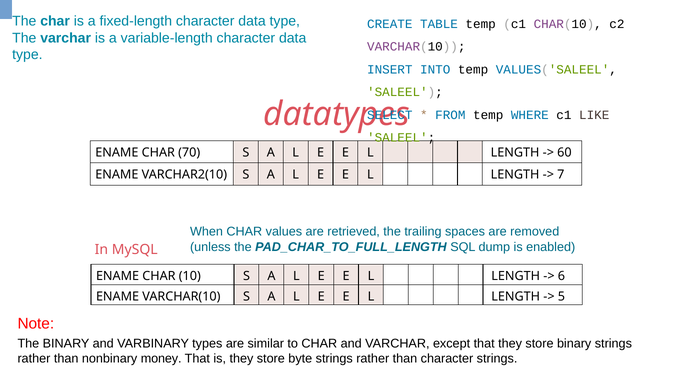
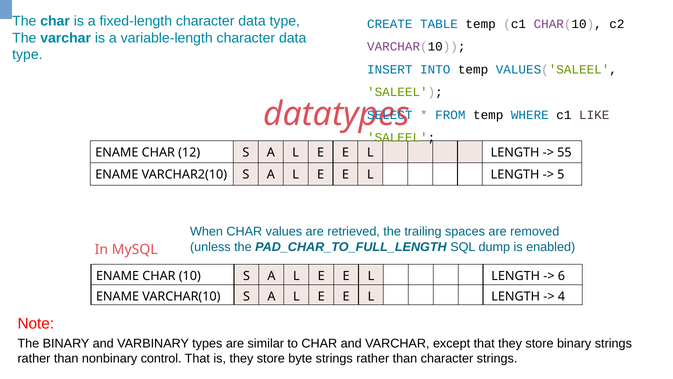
70: 70 -> 12
60: 60 -> 55
7: 7 -> 5
5: 5 -> 4
money: money -> control
